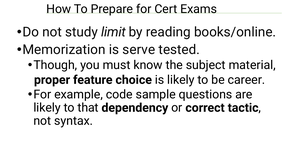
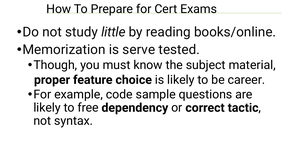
limit: limit -> little
that: that -> free
